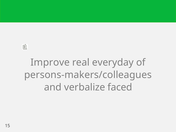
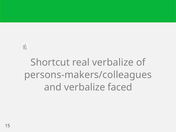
Improve: Improve -> Shortcut
real everyday: everyday -> verbalize
